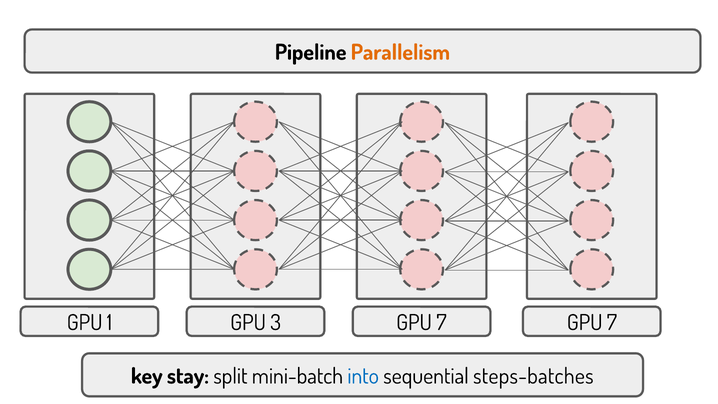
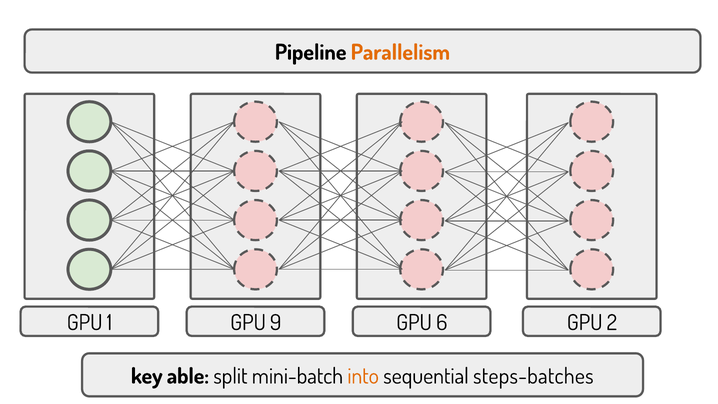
3: 3 -> 9
7 at (441, 323): 7 -> 6
7 at (612, 323): 7 -> 2
stay: stay -> able
into colour: blue -> orange
